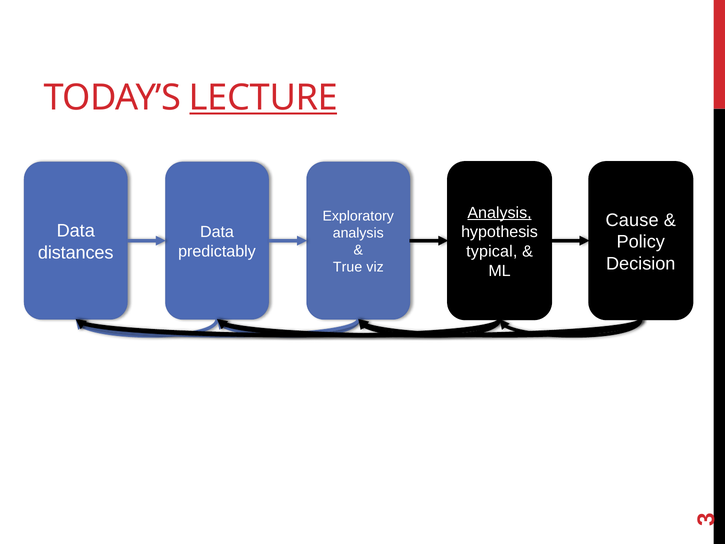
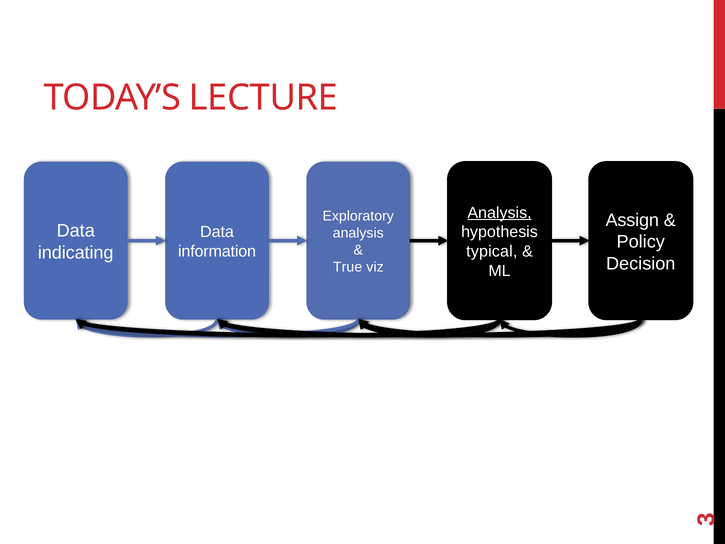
LECTURE underline: present -> none
Cause: Cause -> Assign
predictably: predictably -> information
distances: distances -> indicating
